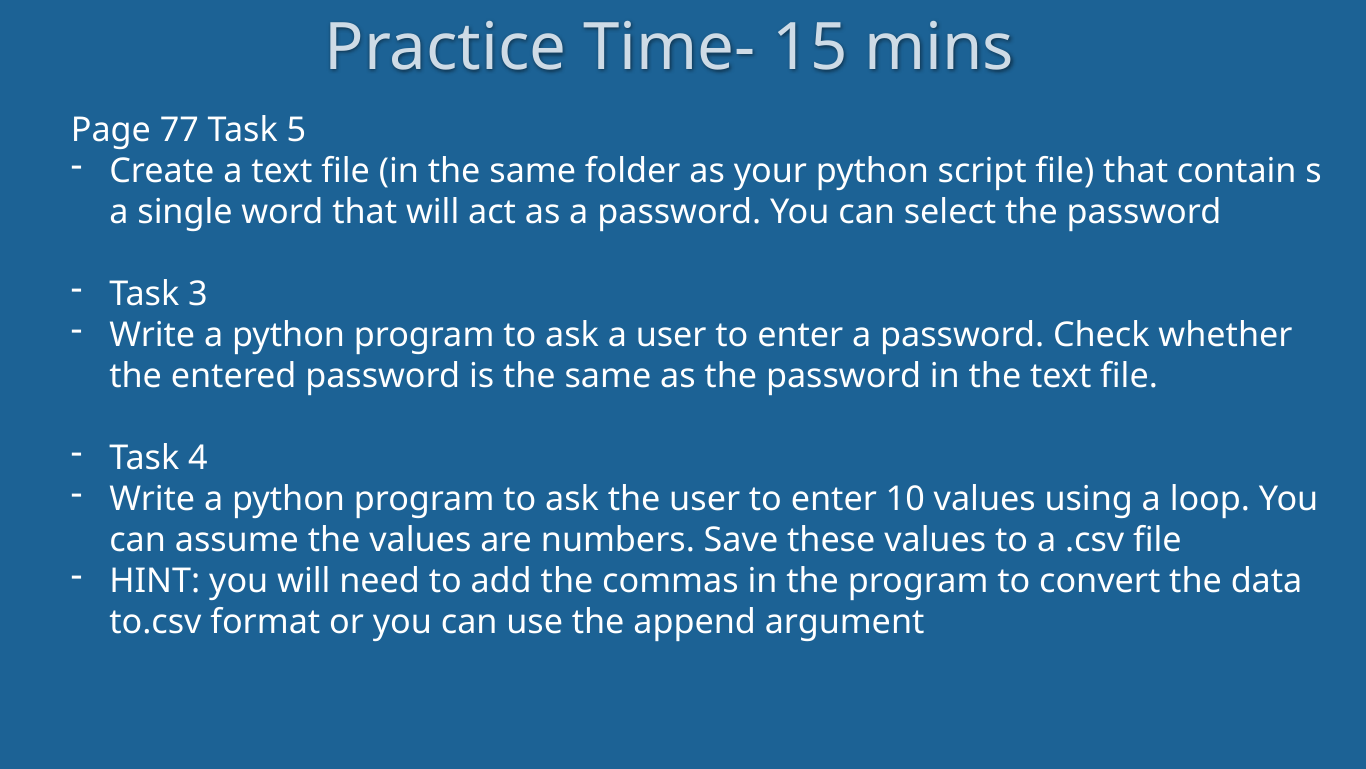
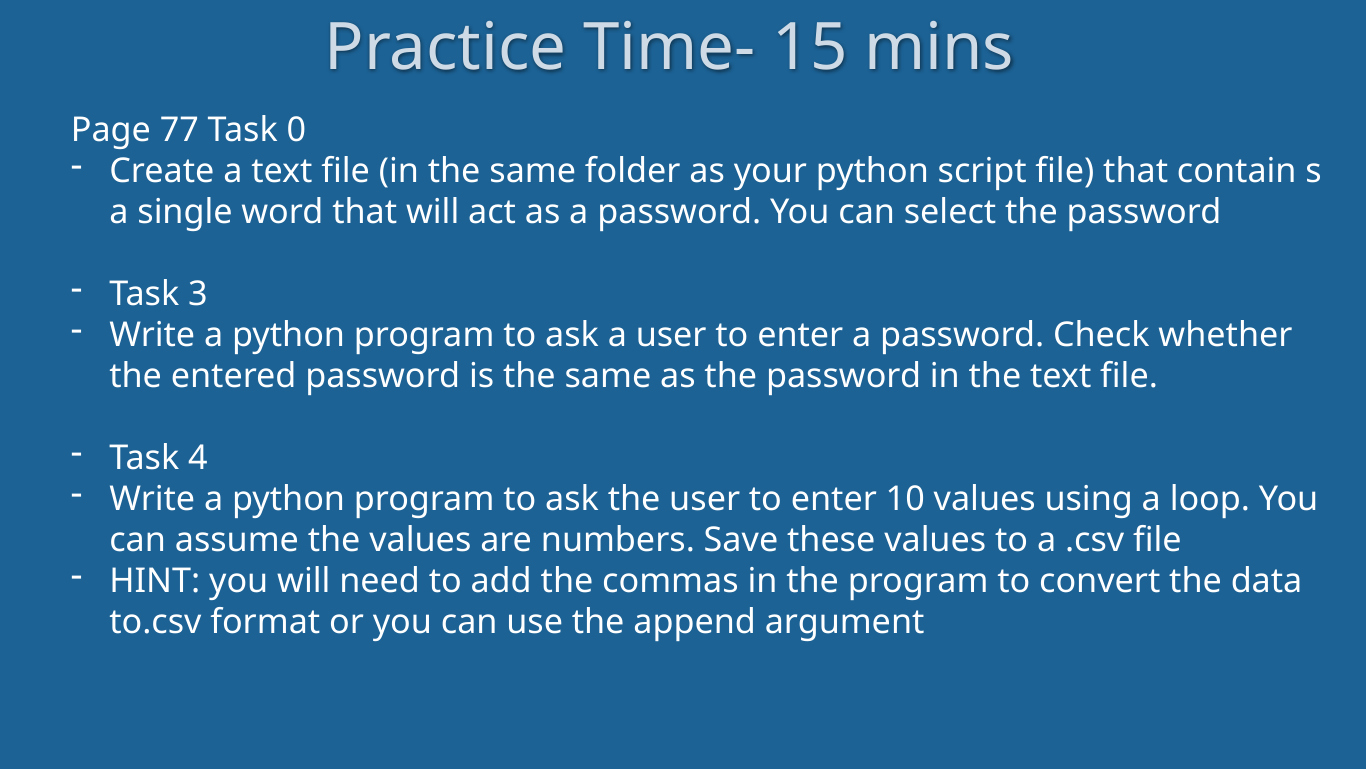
5: 5 -> 0
